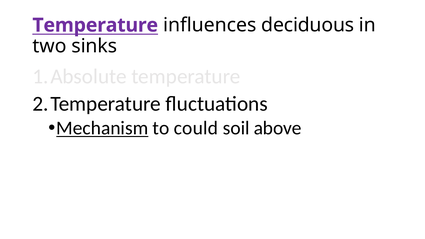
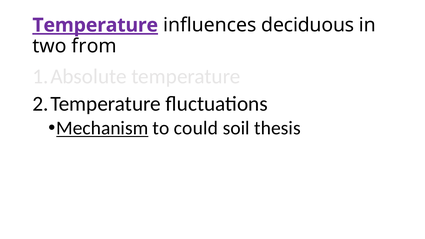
Temperature at (95, 25) underline: none -> present
sinks: sinks -> from
above: above -> thesis
